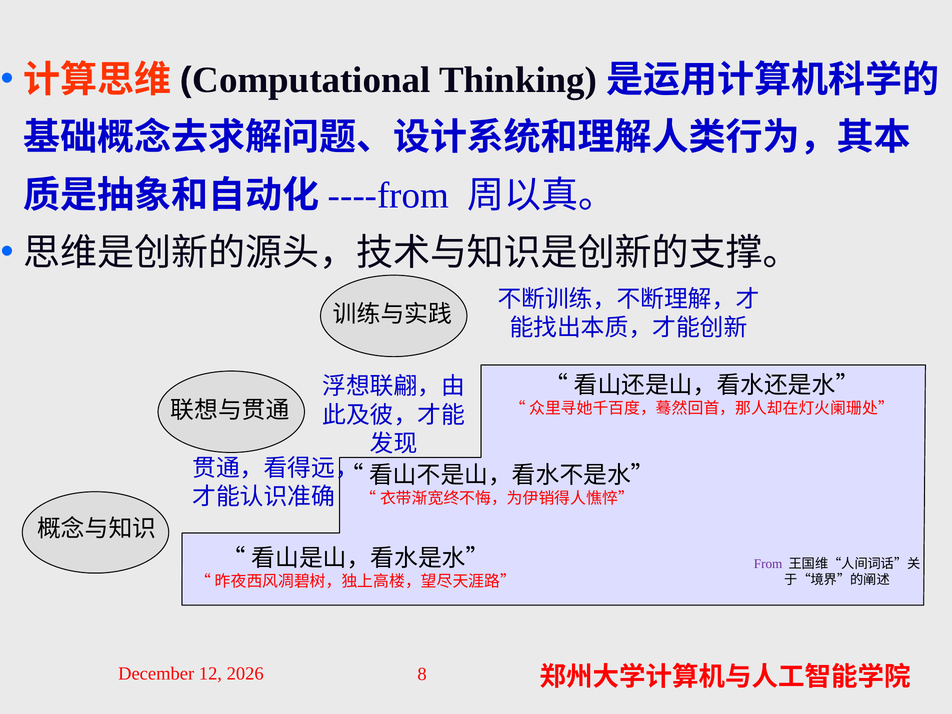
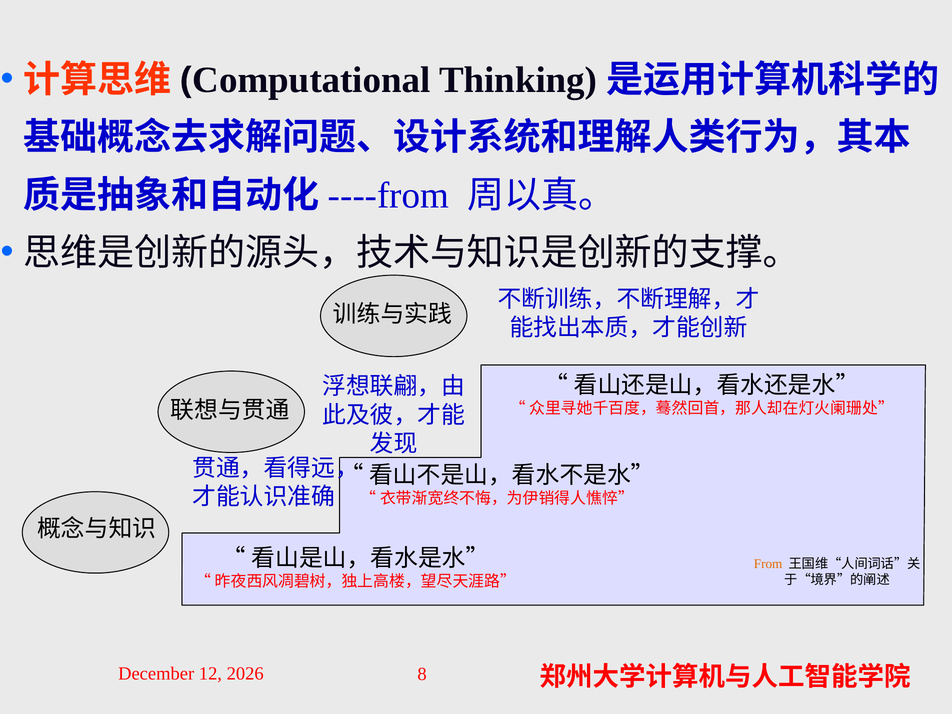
From colour: purple -> orange
